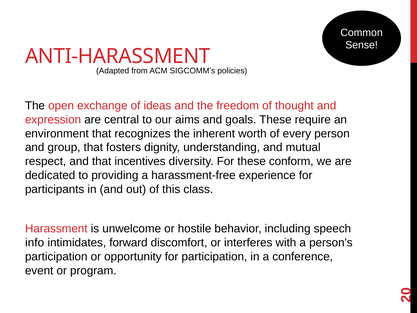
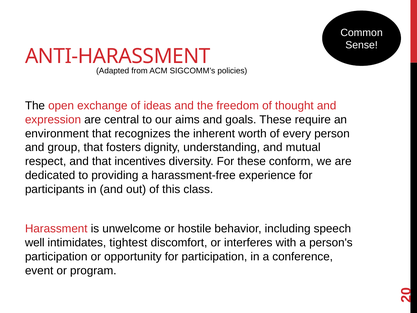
info: info -> well
forward: forward -> tightest
